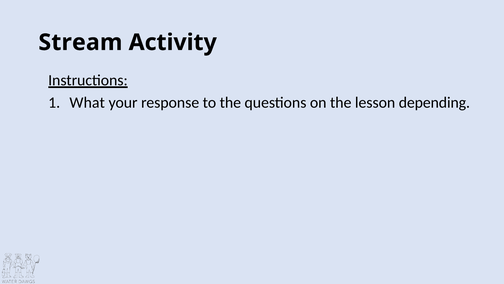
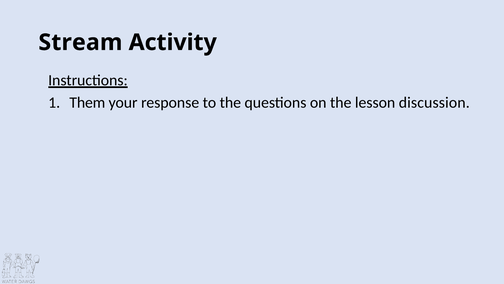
What: What -> Them
depending: depending -> discussion
